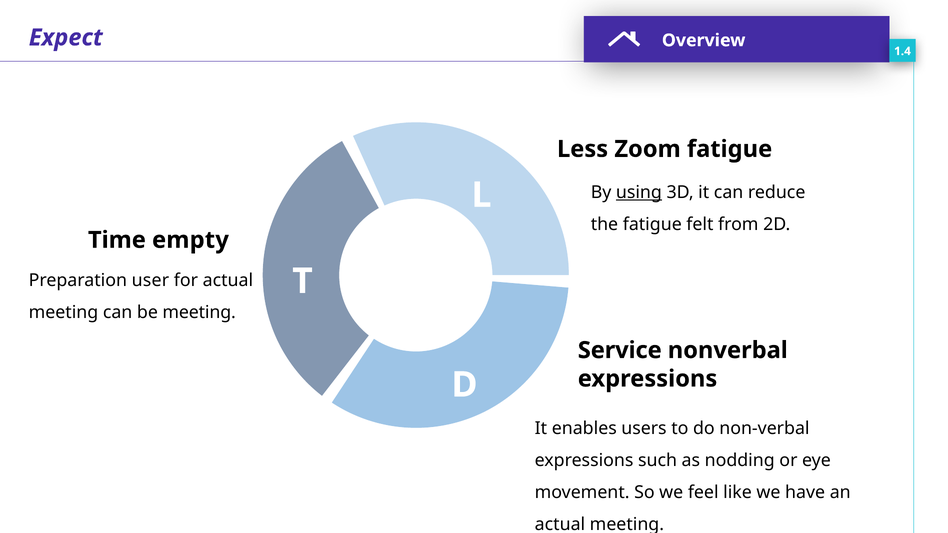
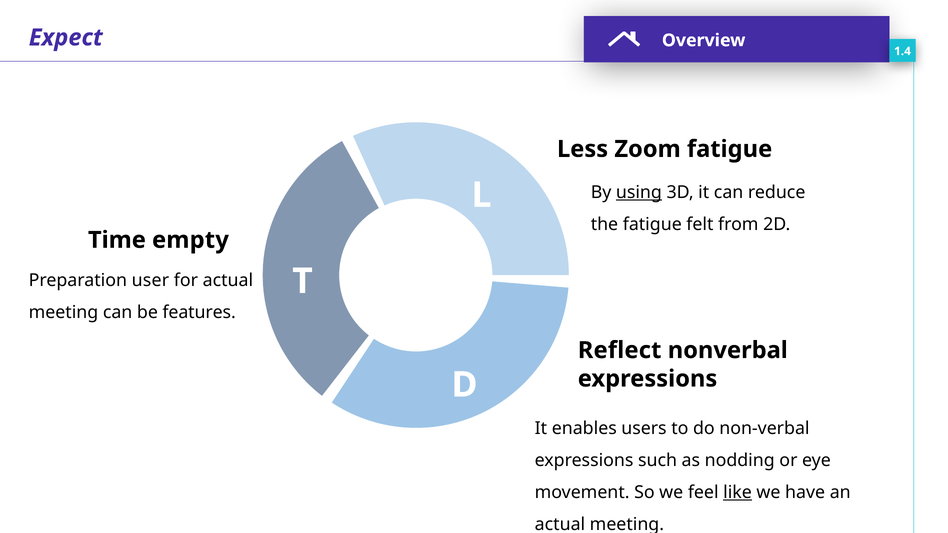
be meeting: meeting -> features
Service: Service -> Reflect
like underline: none -> present
